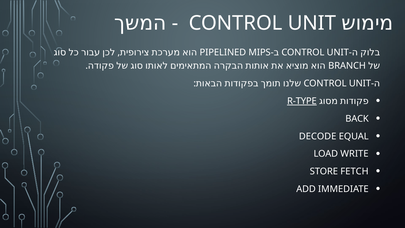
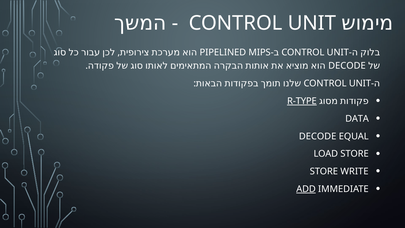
BRANCH at (347, 66): BRANCH -> DECODE
BACK: BACK -> DATA
LOAD WRITE: WRITE -> STORE
FETCH: FETCH -> WRITE
ADD underline: none -> present
